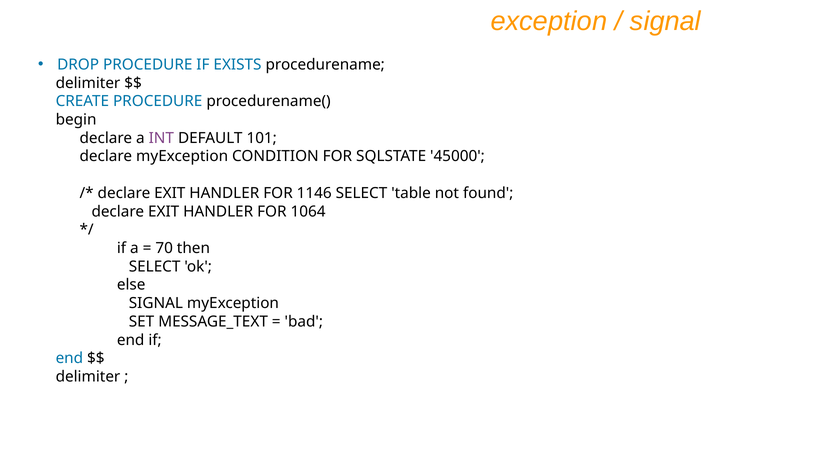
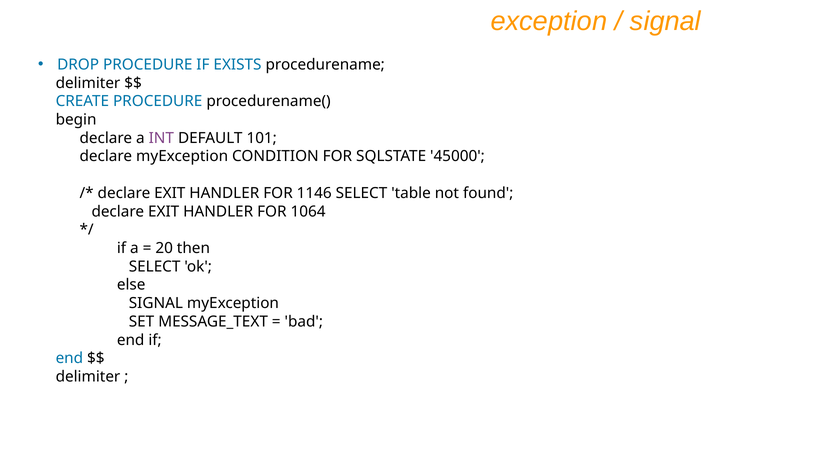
70: 70 -> 20
